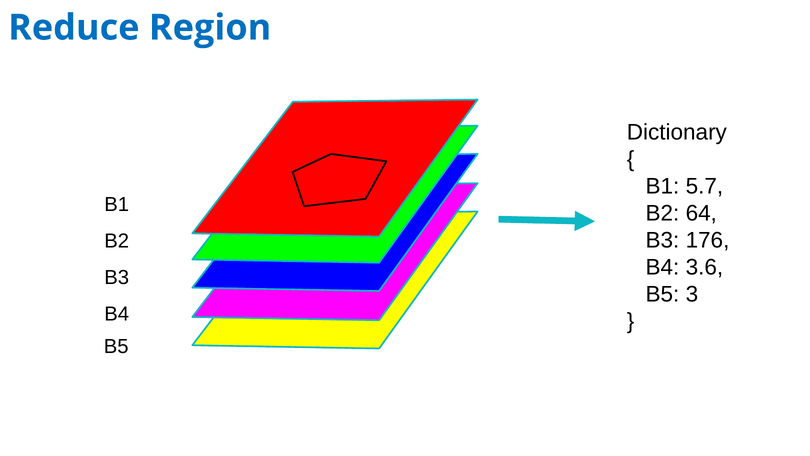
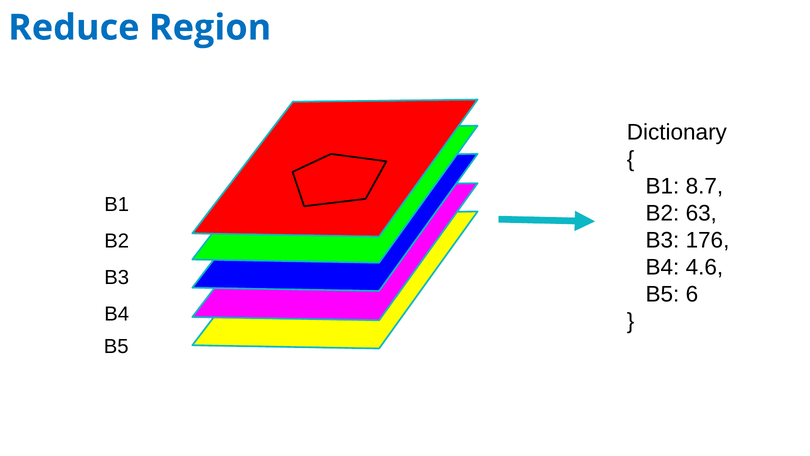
5.7: 5.7 -> 8.7
64: 64 -> 63
3.6: 3.6 -> 4.6
3: 3 -> 6
